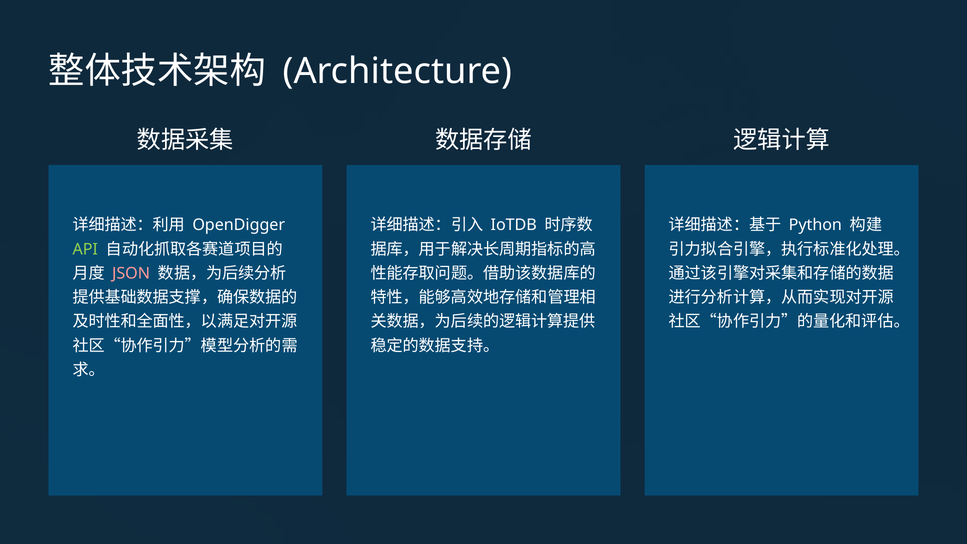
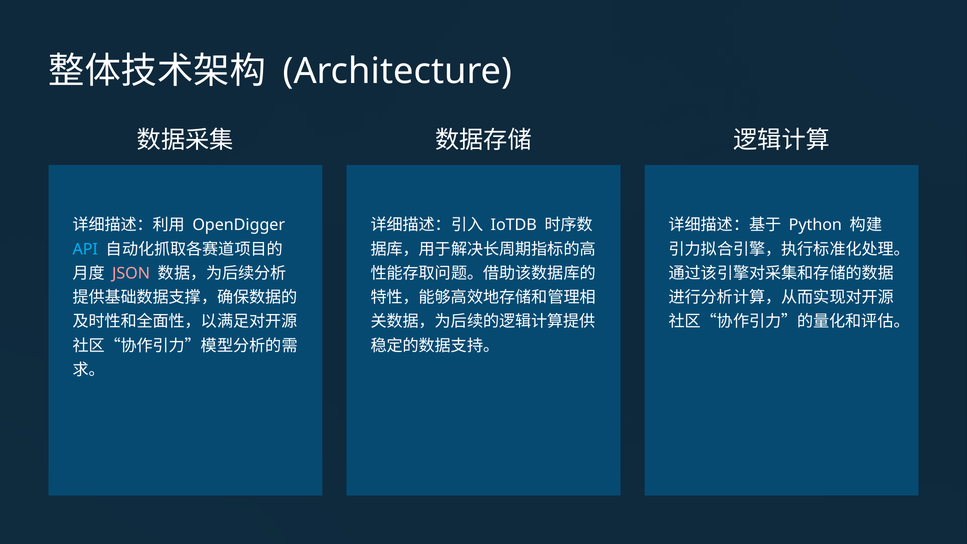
API colour: light green -> light blue
